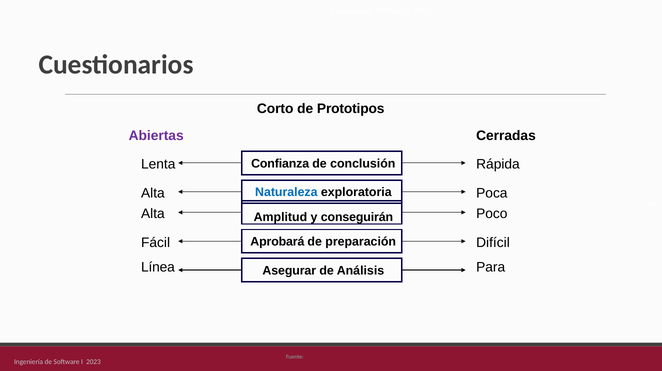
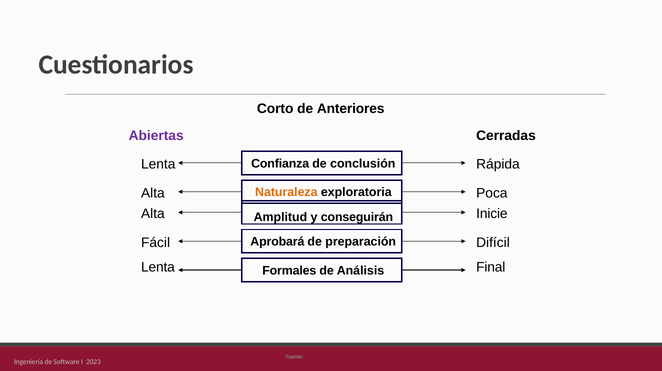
Prototipos: Prototipos -> Anteriores
Naturaleza colour: blue -> orange
Poco: Poco -> Inicie
Línea at (158, 267): Línea -> Lenta
Para: Para -> Final
Asegurar: Asegurar -> Formales
